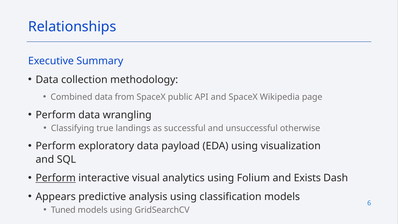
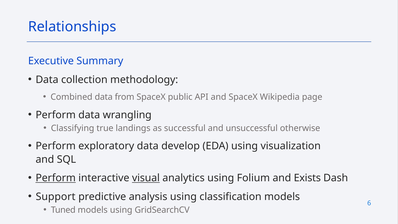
payload: payload -> develop
visual underline: none -> present
Appears: Appears -> Support
